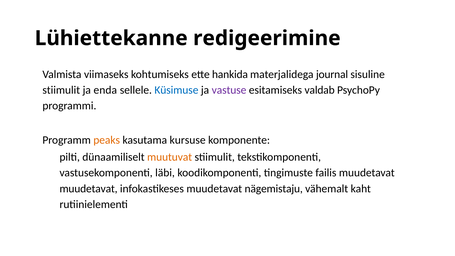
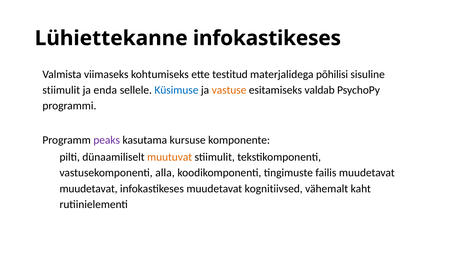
Lühiettekanne redigeerimine: redigeerimine -> infokastikeses
hankida: hankida -> testitud
journal: journal -> põhilisi
vastuse colour: purple -> orange
peaks colour: orange -> purple
läbi: läbi -> alla
nägemistaju: nägemistaju -> kognitiivsed
